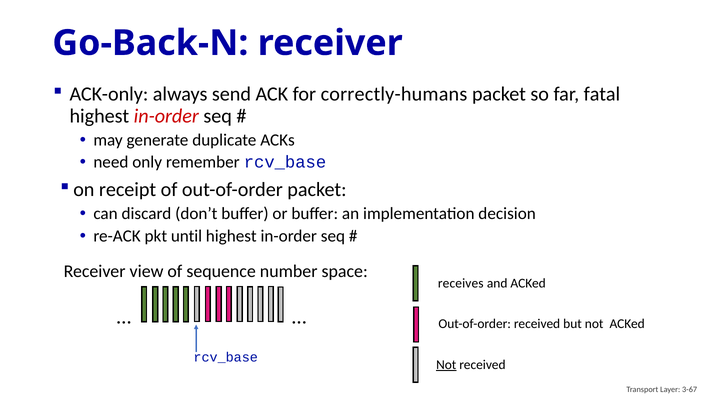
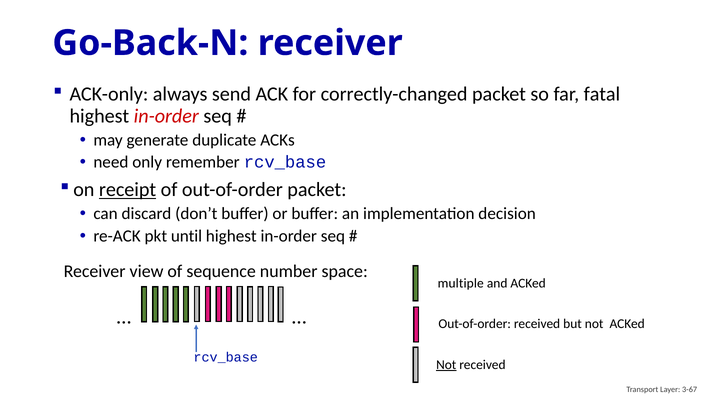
correctly-humans: correctly-humans -> correctly-changed
receipt underline: none -> present
receives: receives -> multiple
